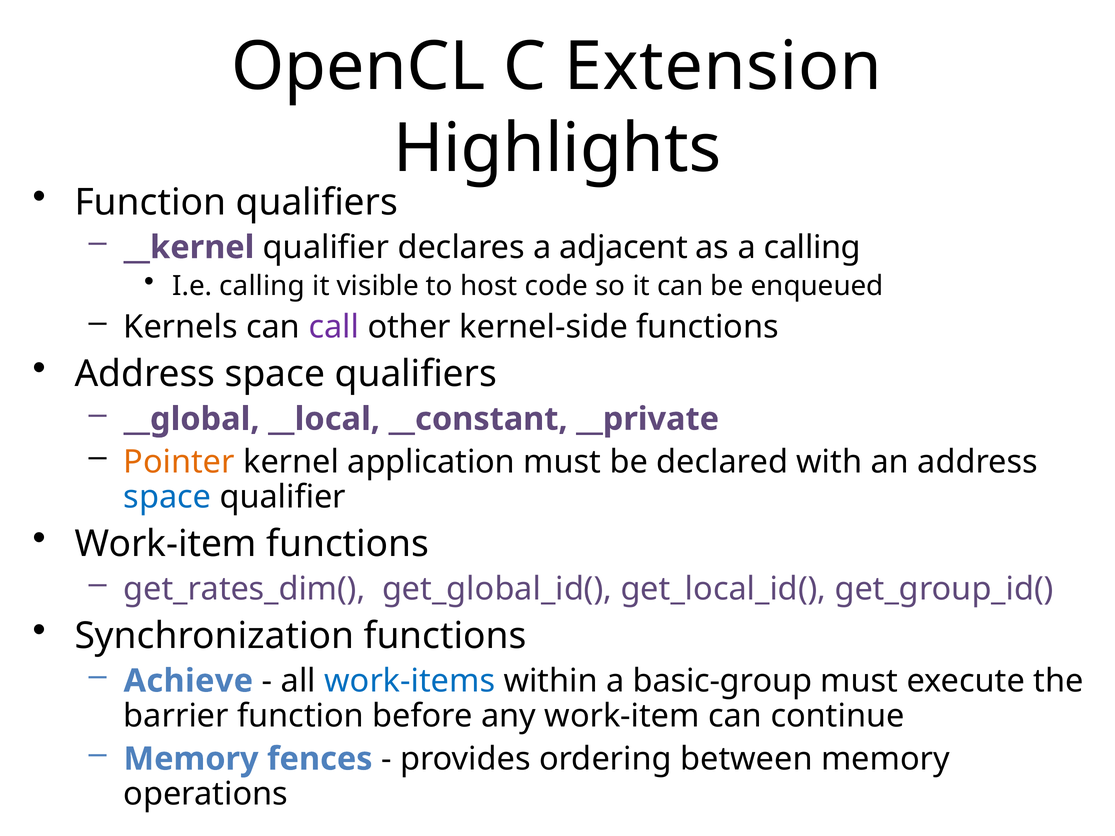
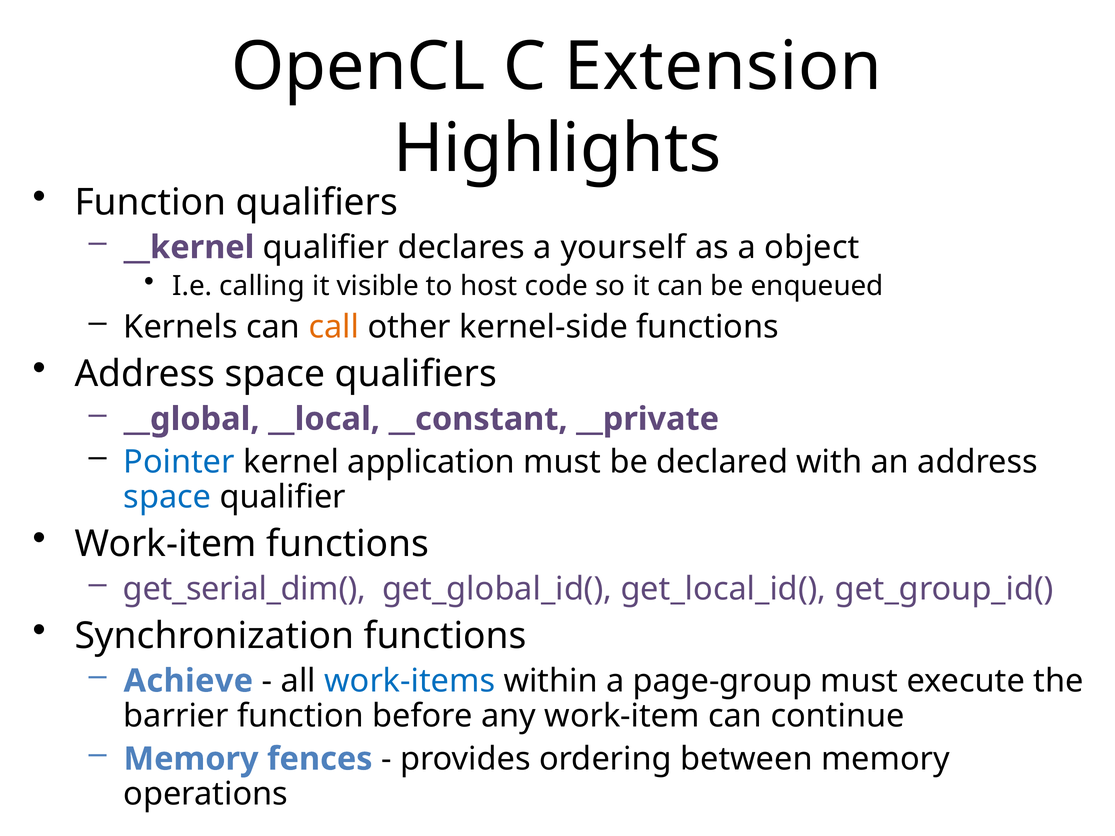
adjacent: adjacent -> yourself
a calling: calling -> object
call colour: purple -> orange
Pointer colour: orange -> blue
get_rates_dim(: get_rates_dim( -> get_serial_dim(
basic-group: basic-group -> page-group
